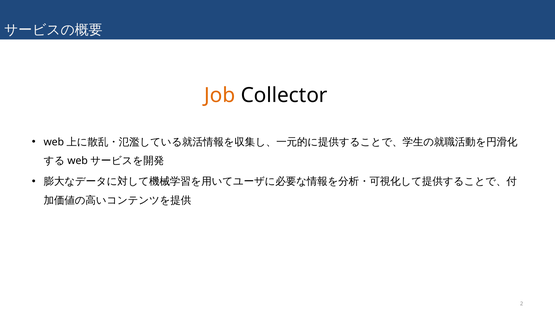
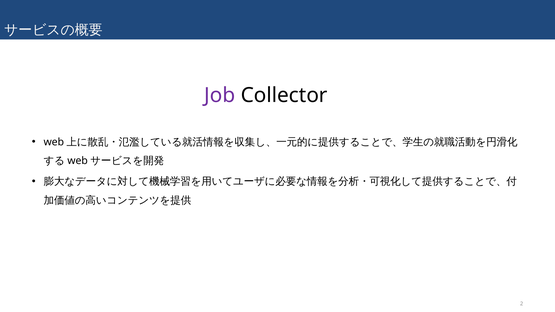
Job colour: orange -> purple
